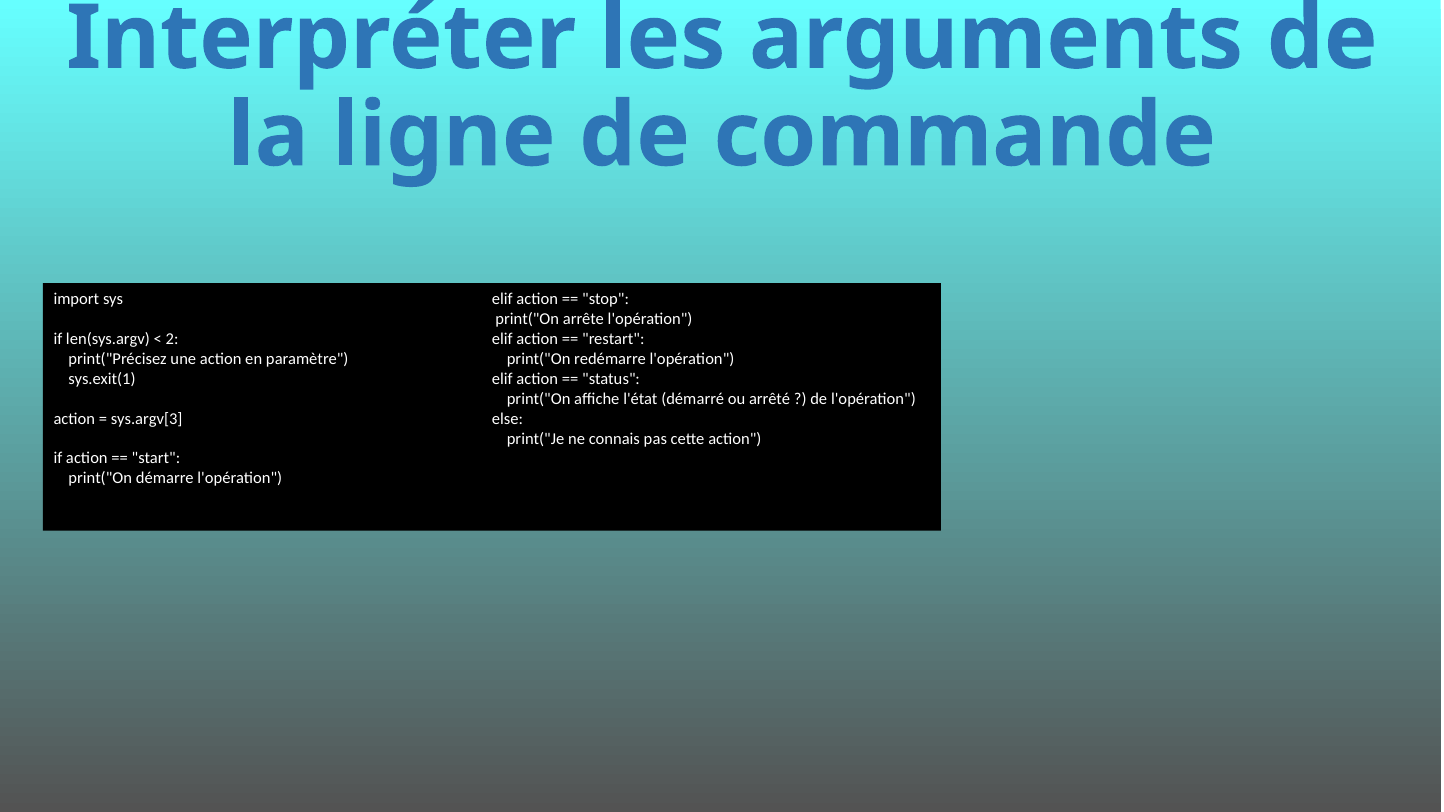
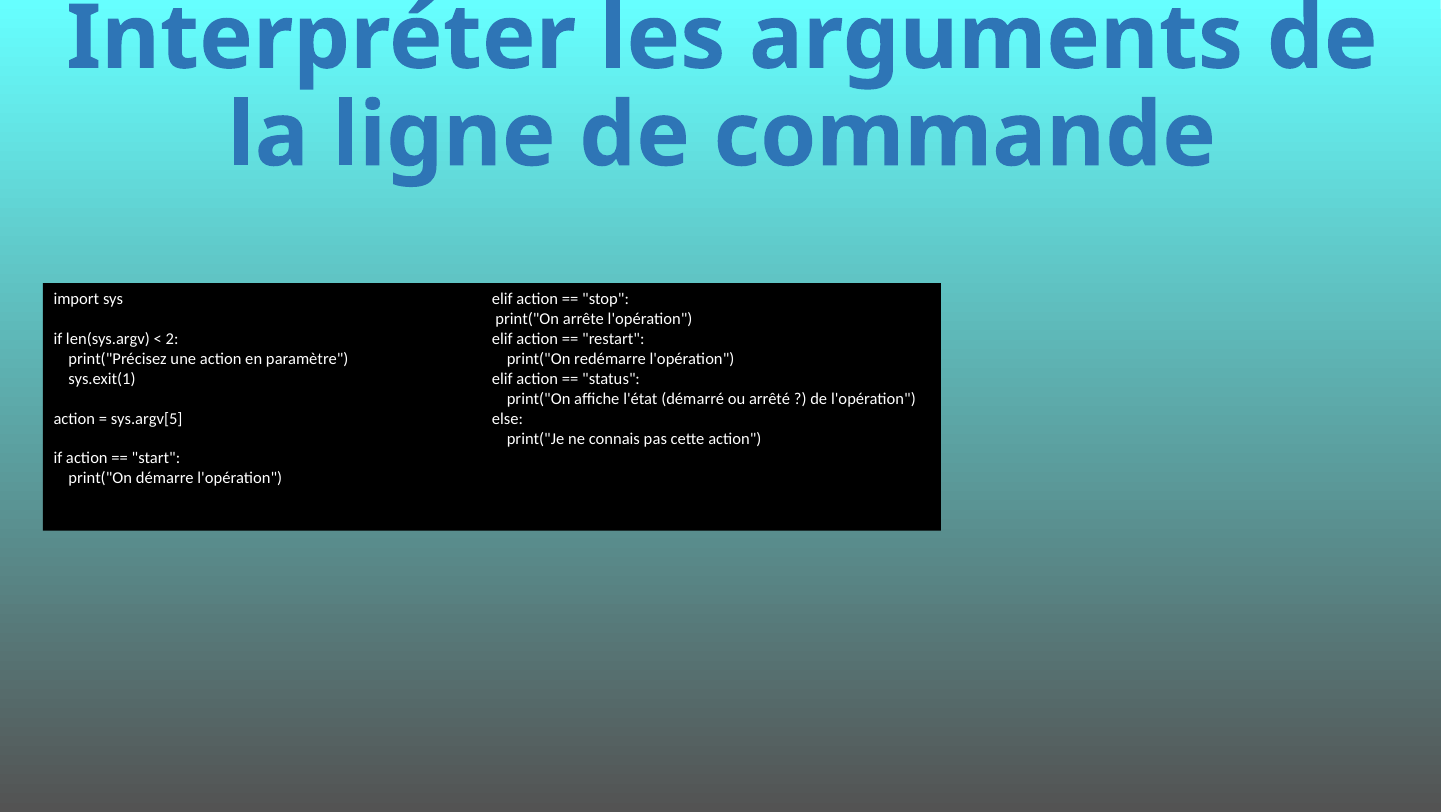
sys.argv[3: sys.argv[3 -> sys.argv[5
